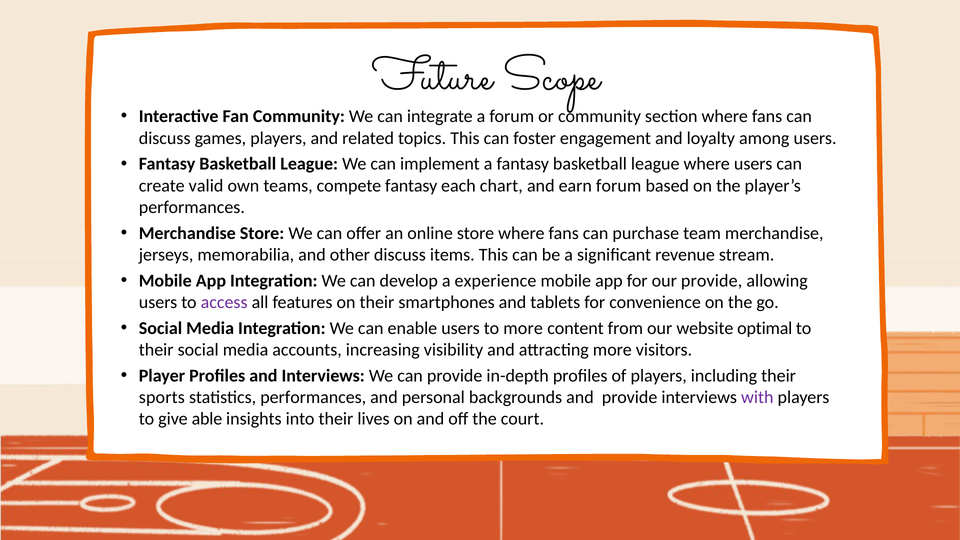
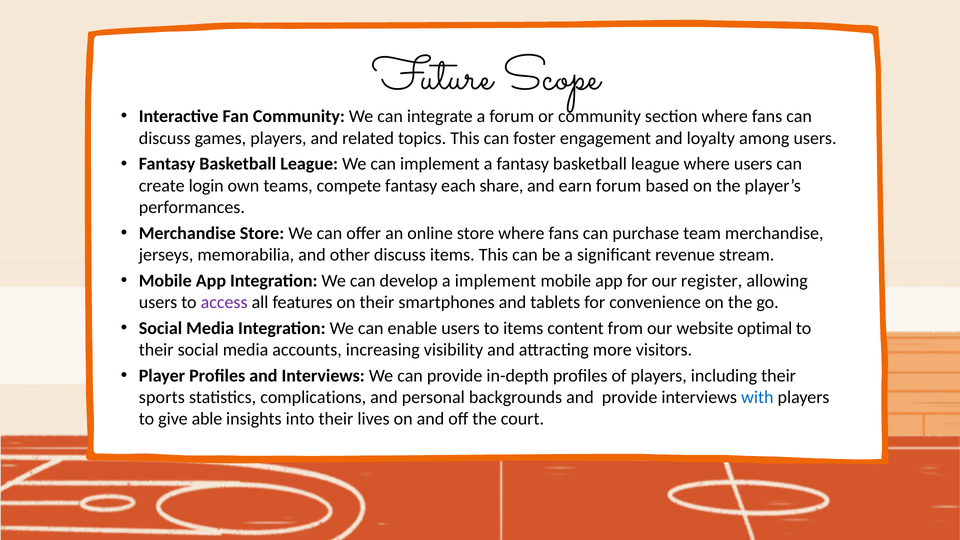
valid: valid -> login
chart: chart -> share
a experience: experience -> implement
our provide: provide -> register
to more: more -> items
statistics performances: performances -> complications
with colour: purple -> blue
